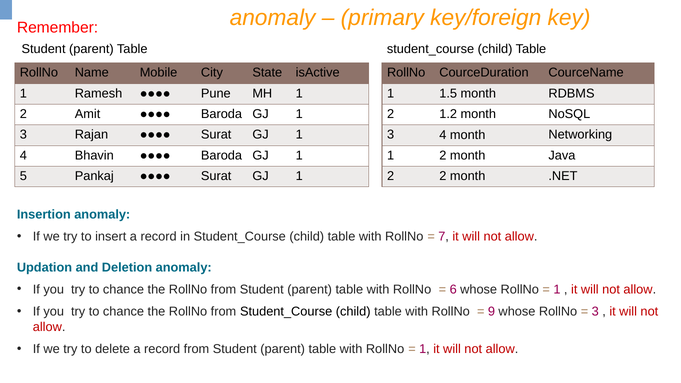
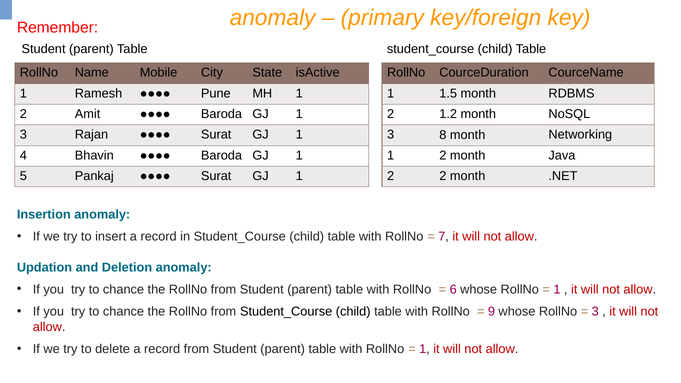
3 4: 4 -> 8
